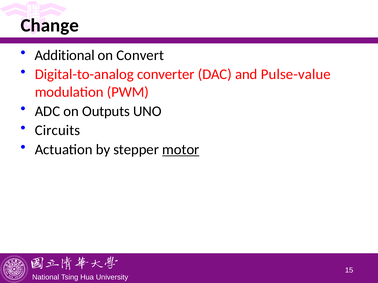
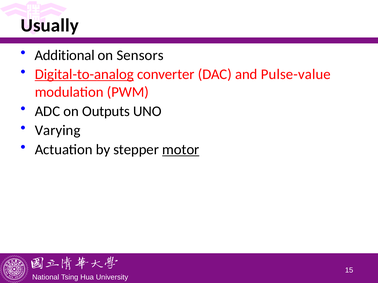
Change: Change -> Usually
Convert: Convert -> Sensors
Digital-to-analog underline: none -> present
Circuits: Circuits -> Varying
